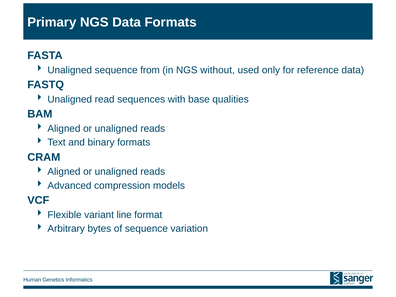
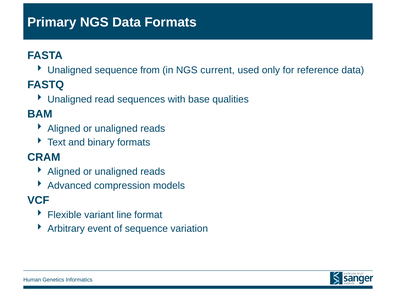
without: without -> current
bytes: bytes -> event
